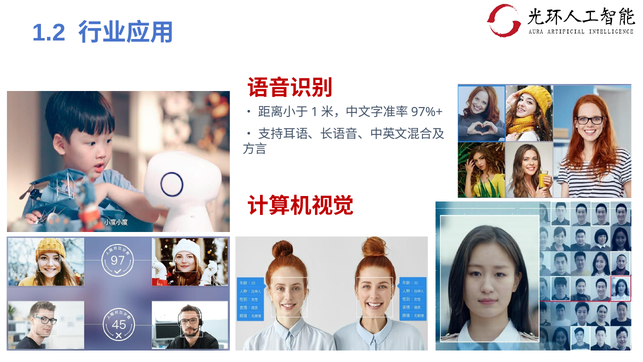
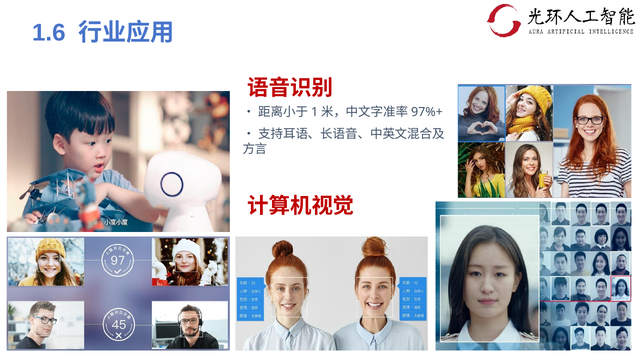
1.2: 1.2 -> 1.6
